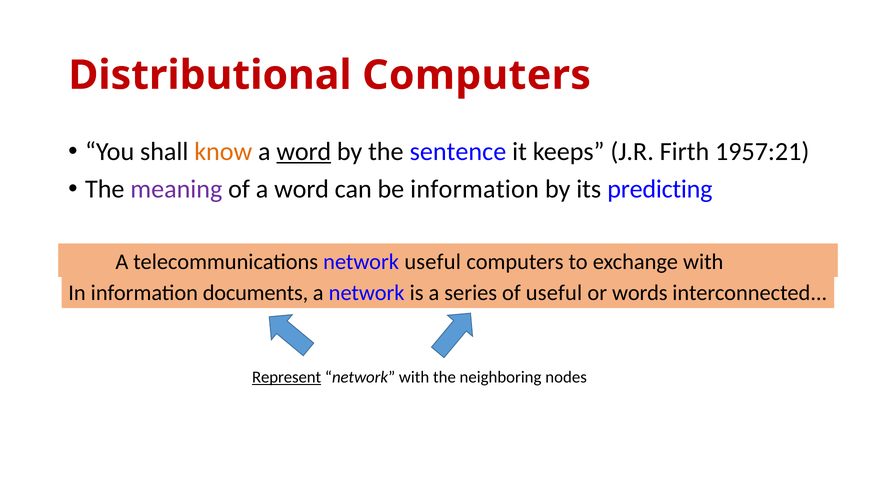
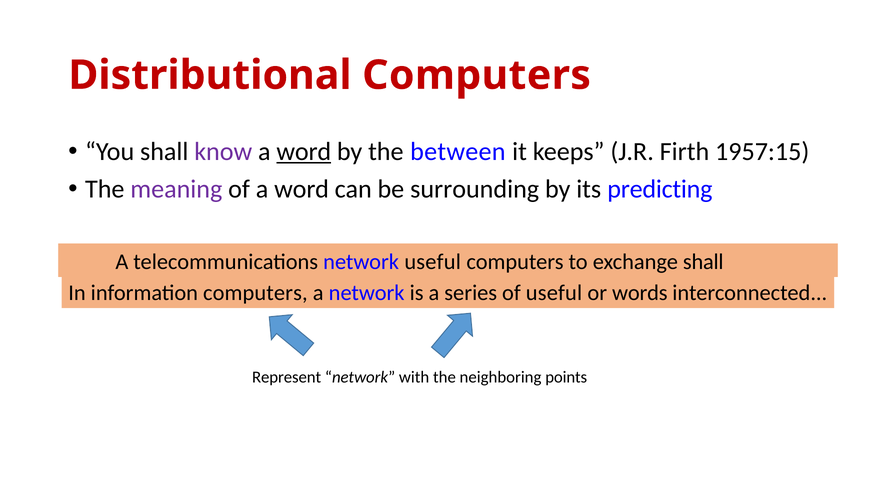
know colour: orange -> purple
sentence: sentence -> between
1957:21: 1957:21 -> 1957:15
be information: information -> surrounding
exchange with: with -> shall
information documents: documents -> computers
Represent underline: present -> none
nodes: nodes -> points
